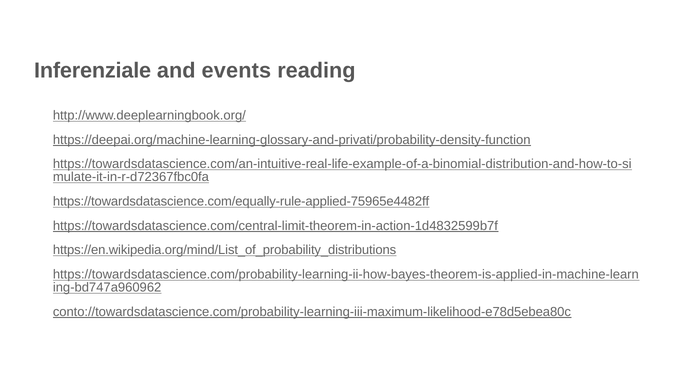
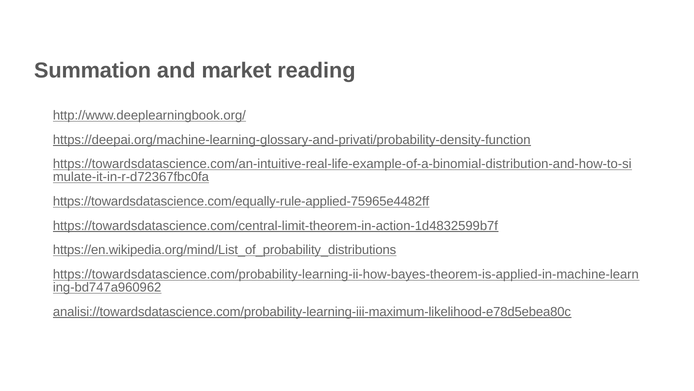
Inferenziale: Inferenziale -> Summation
events: events -> market
conto://towardsdatascience.com/probability-learning-iii-maximum-likelihood-e78d5ebea80c: conto://towardsdatascience.com/probability-learning-iii-maximum-likelihood-e78d5ebea80c -> analisi://towardsdatascience.com/probability-learning-iii-maximum-likelihood-e78d5ebea80c
